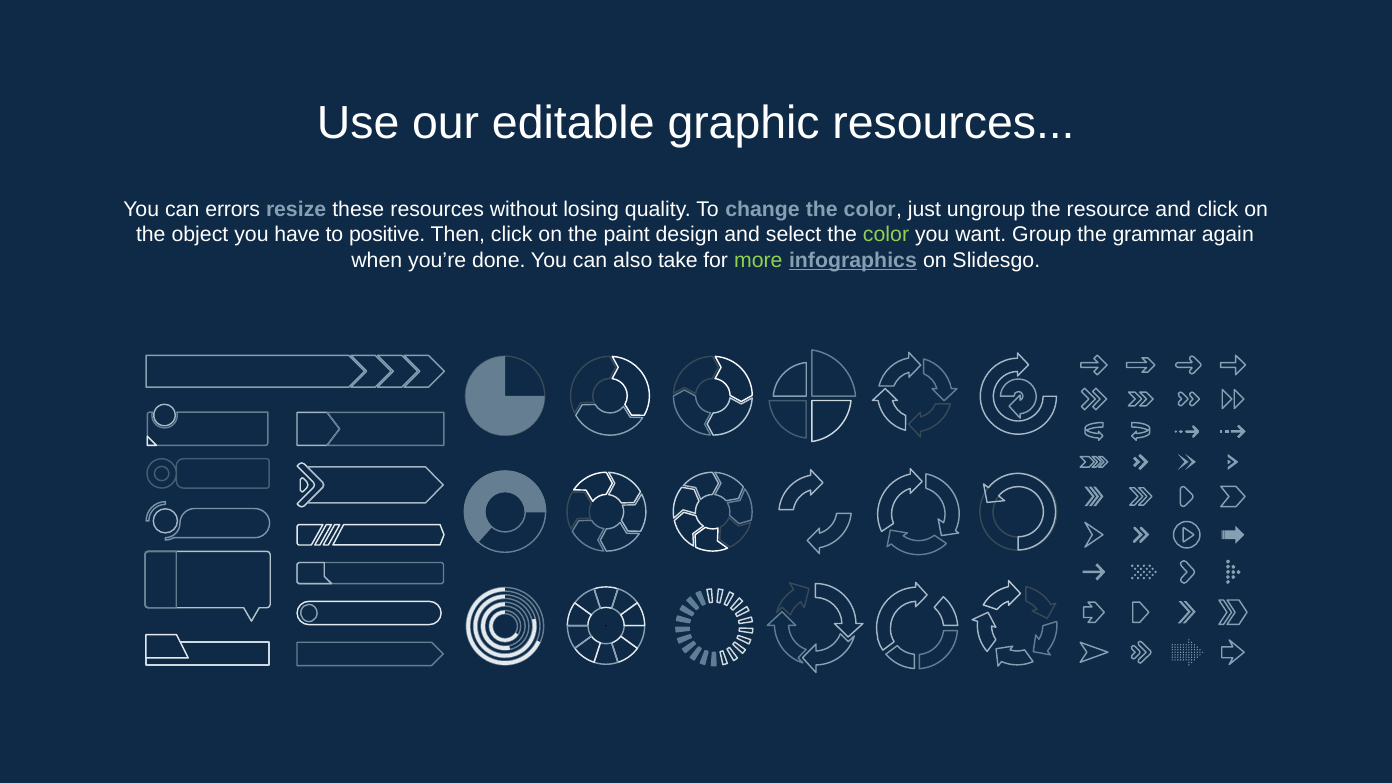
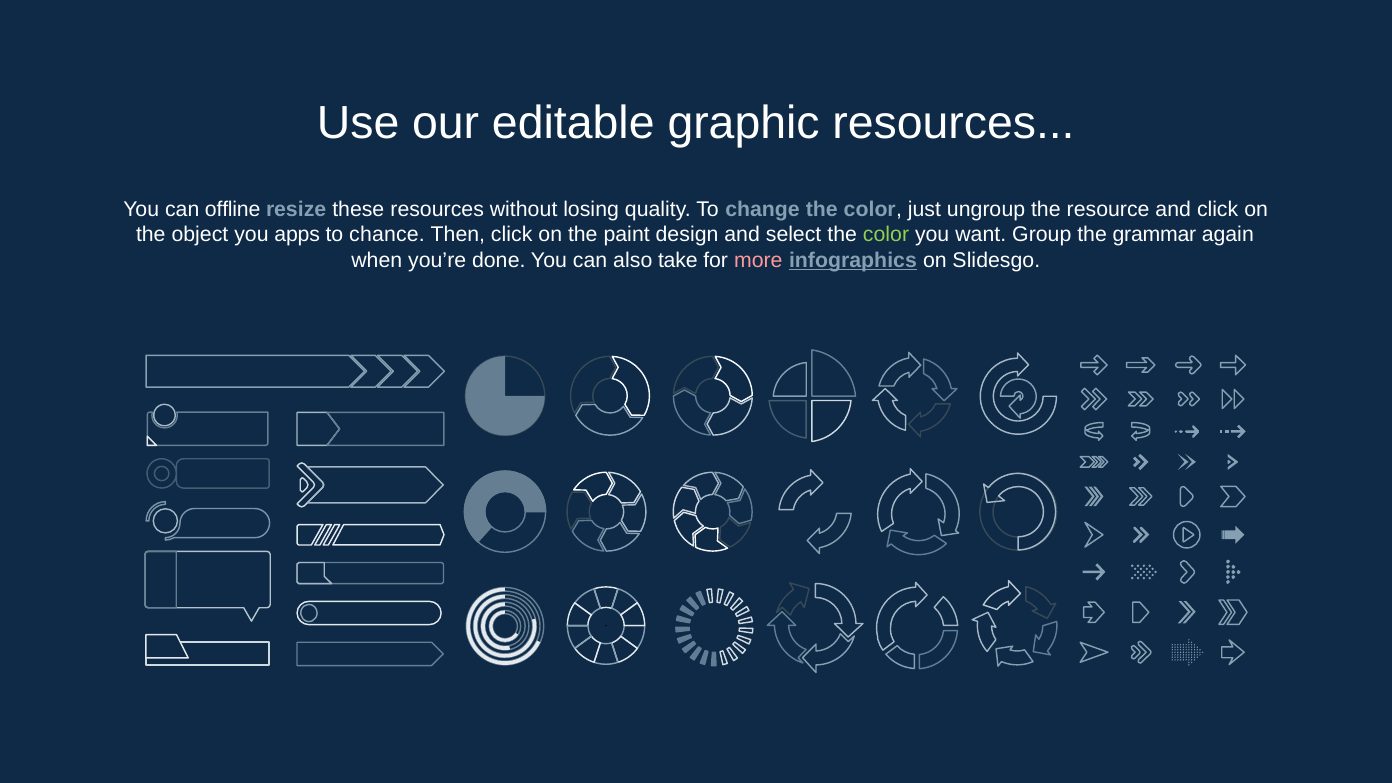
errors: errors -> offline
have: have -> apps
positive: positive -> chance
more colour: light green -> pink
